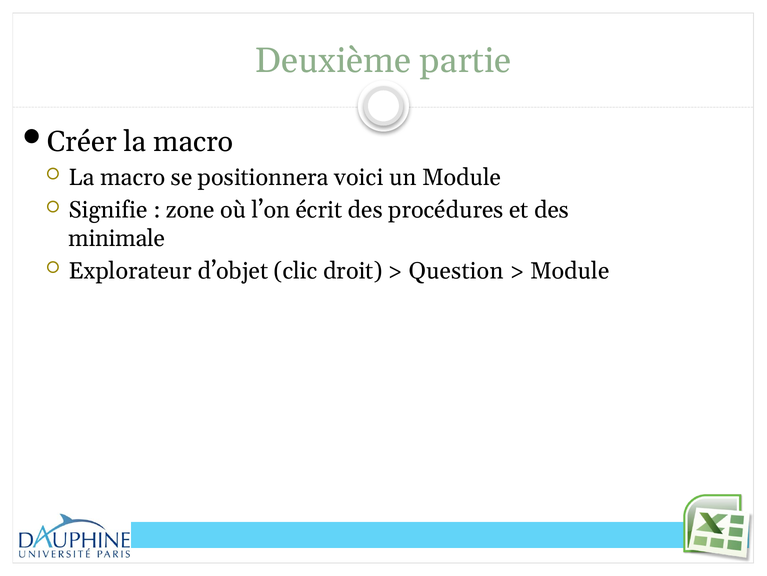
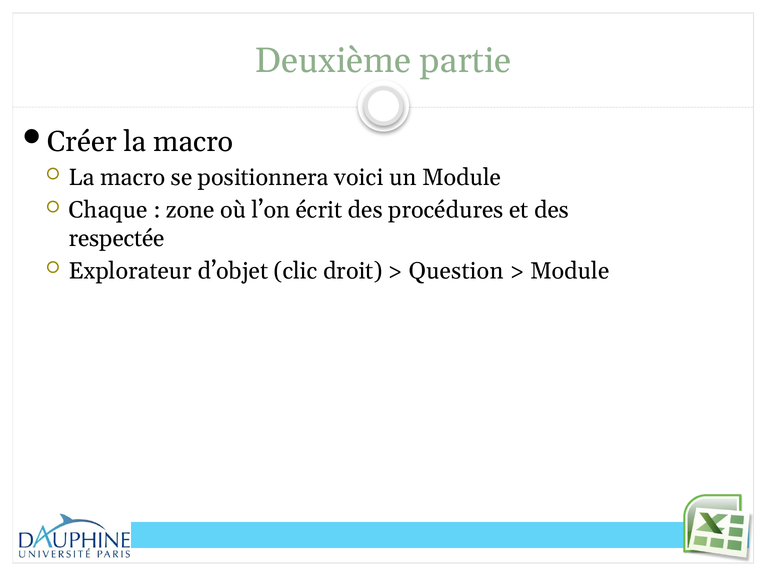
Signifie: Signifie -> Chaque
minimale: minimale -> respectée
